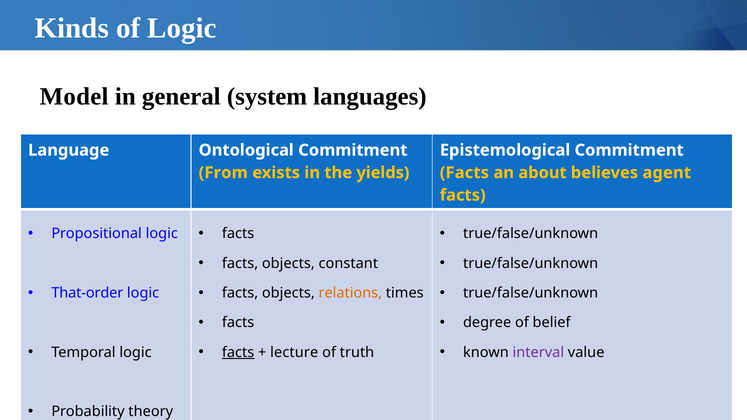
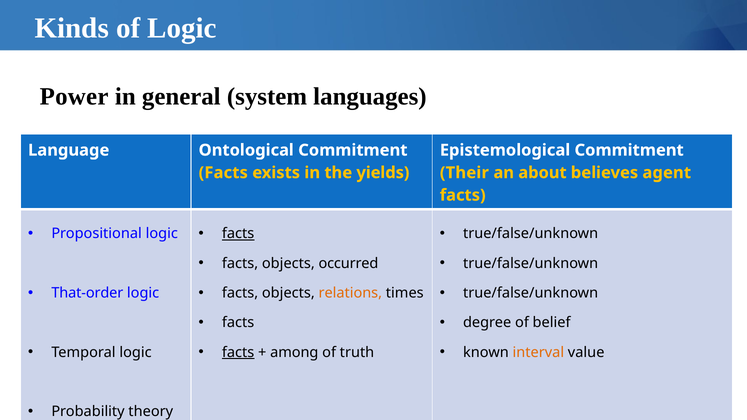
Model: Model -> Power
From at (223, 173): From -> Facts
Facts at (464, 173): Facts -> Their
facts at (238, 234) underline: none -> present
constant: constant -> occurred
lecture: lecture -> among
interval colour: purple -> orange
